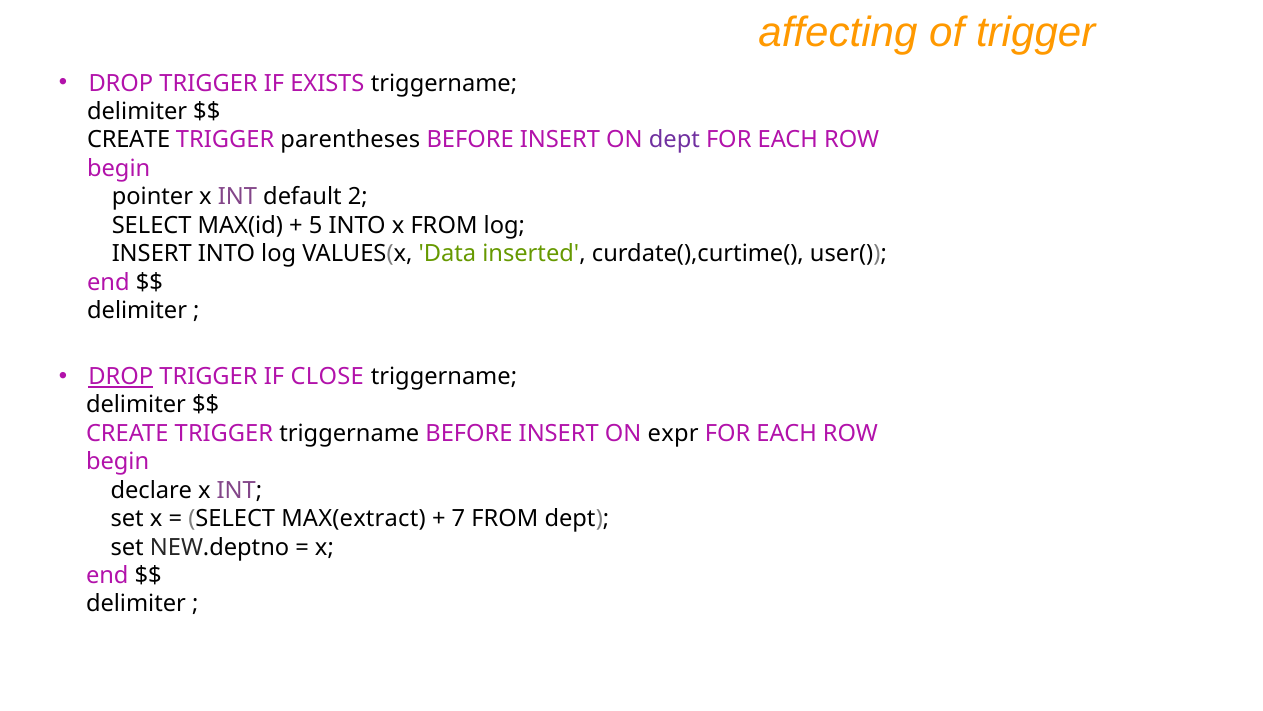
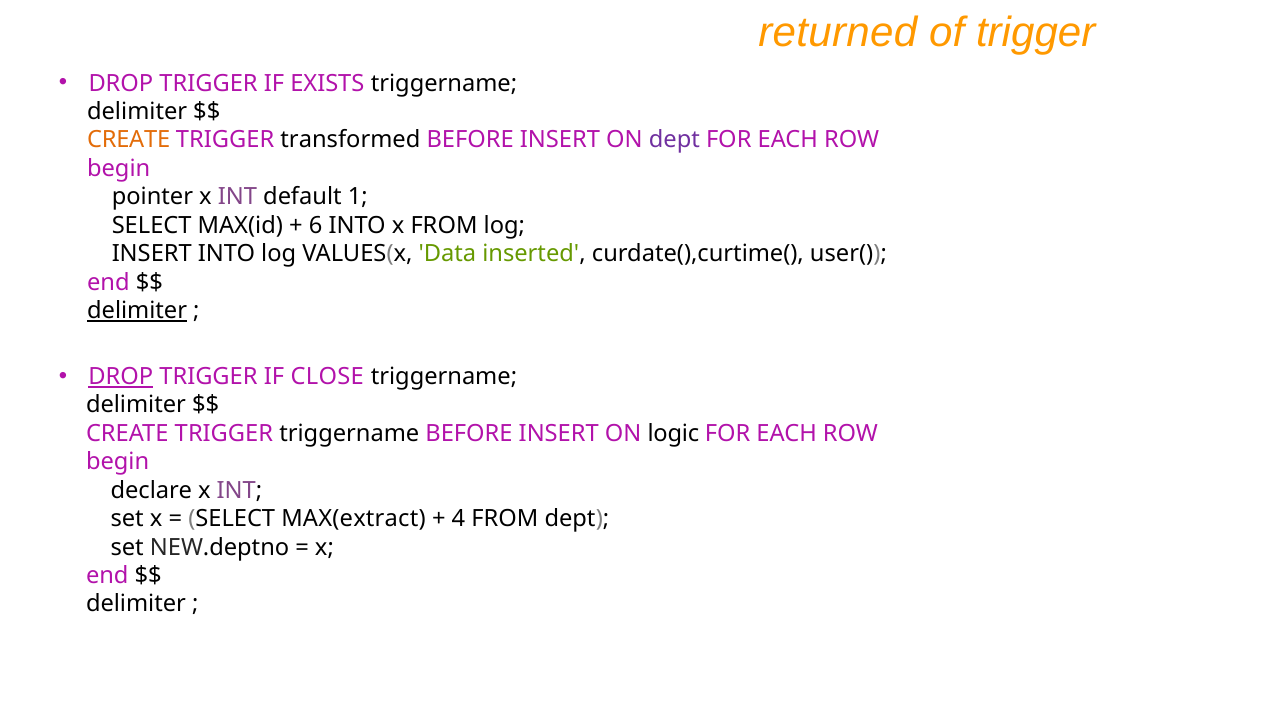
affecting: affecting -> returned
CREATE at (129, 140) colour: black -> orange
parentheses: parentheses -> transformed
2: 2 -> 1
5: 5 -> 6
delimiter at (137, 311) underline: none -> present
expr: expr -> logic
7: 7 -> 4
